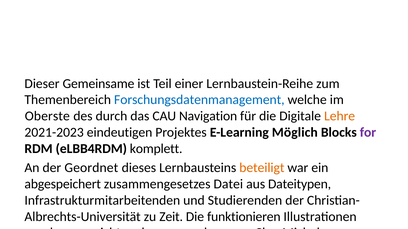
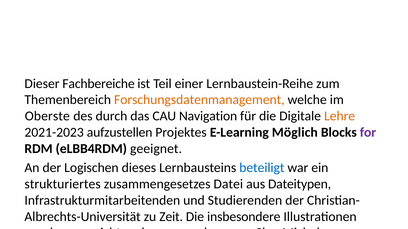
Gemeinsame: Gemeinsame -> Fachbereiche
Forschungsdatenmanagement colour: blue -> orange
eindeutigen: eindeutigen -> aufzustellen
komplett: komplett -> geeignet
Geordnet: Geordnet -> Logischen
beteiligt colour: orange -> blue
abgespeichert: abgespeichert -> strukturiertes
funktionieren: funktionieren -> insbesondere
